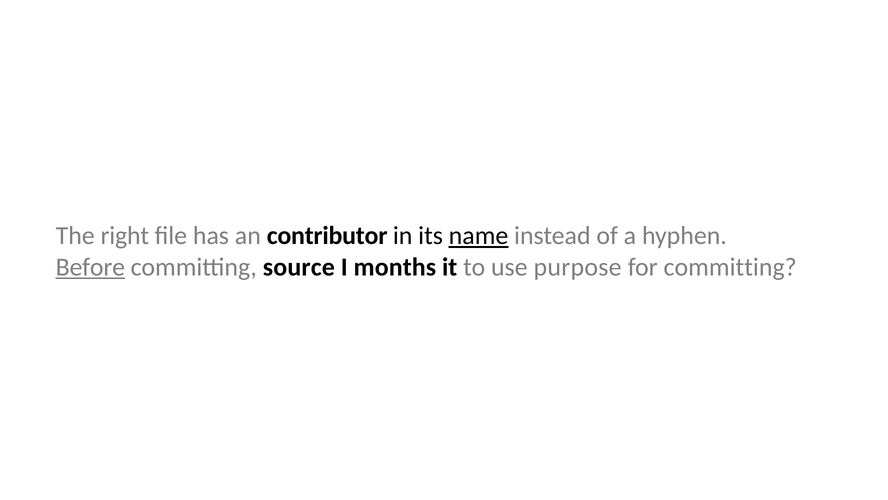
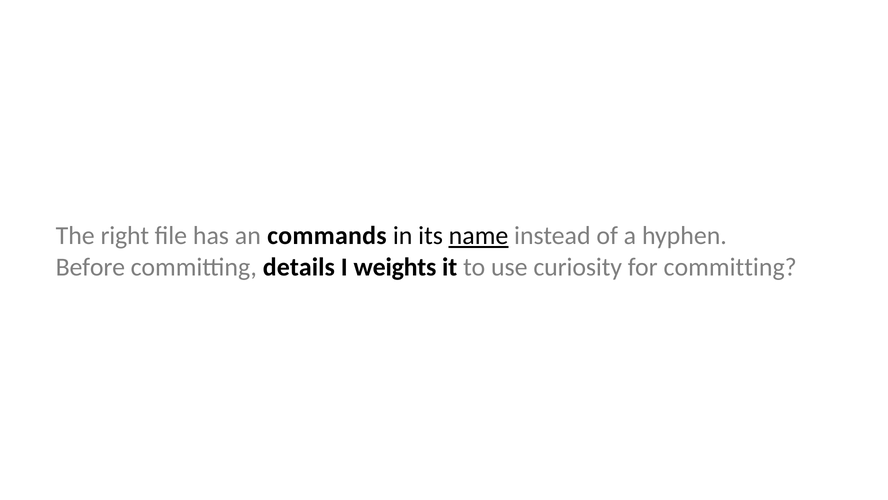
contributor: contributor -> commands
Before underline: present -> none
source: source -> details
months: months -> weights
purpose: purpose -> curiosity
